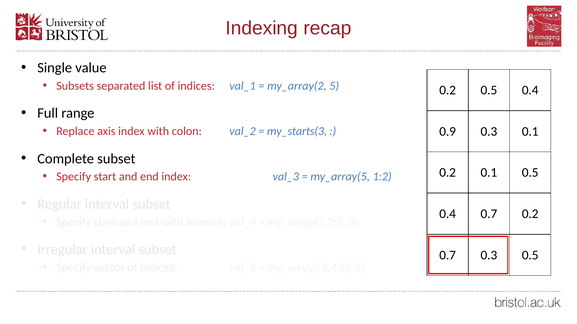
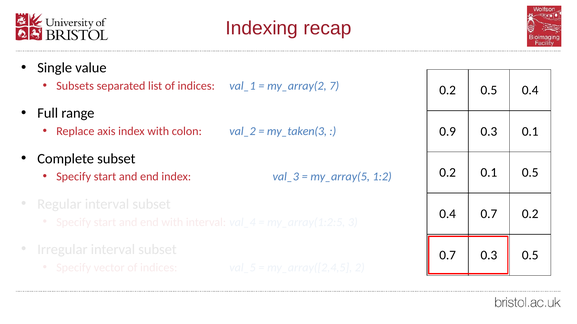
5: 5 -> 7
my_starts(3: my_starts(3 -> my_taken(3
